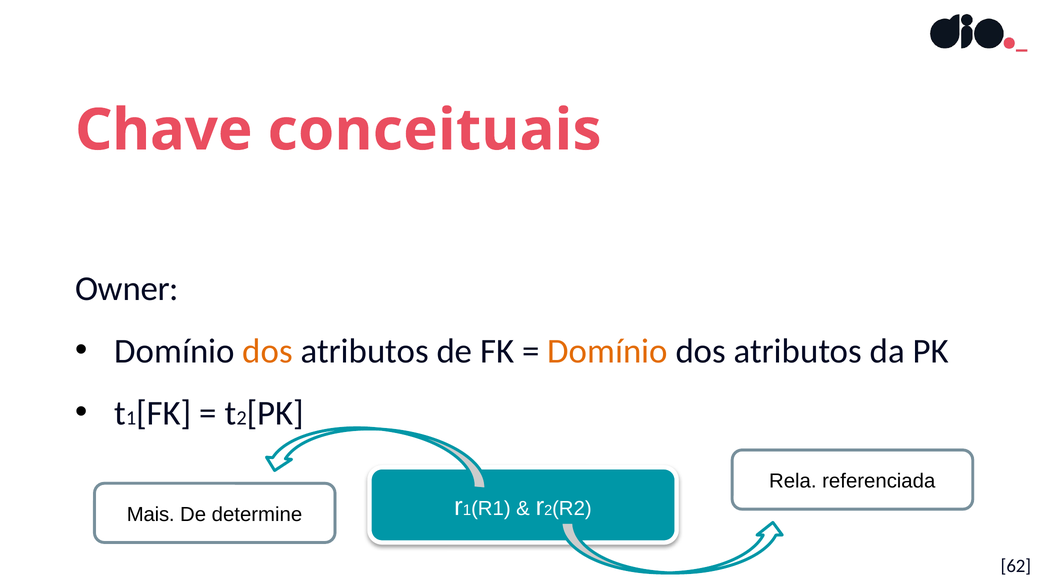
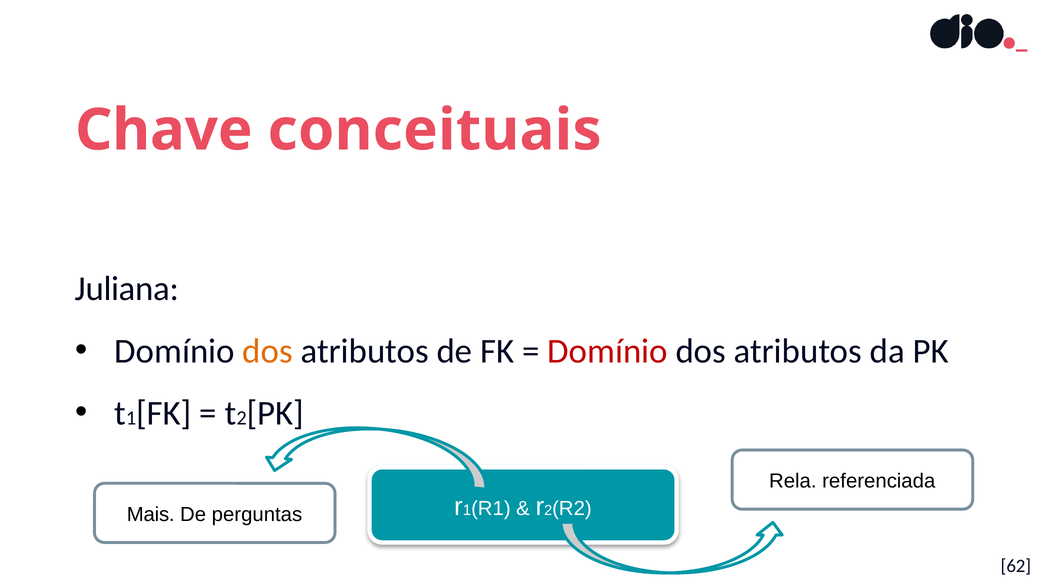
Owner: Owner -> Juliana
Domínio at (608, 351) colour: orange -> red
determine: determine -> perguntas
